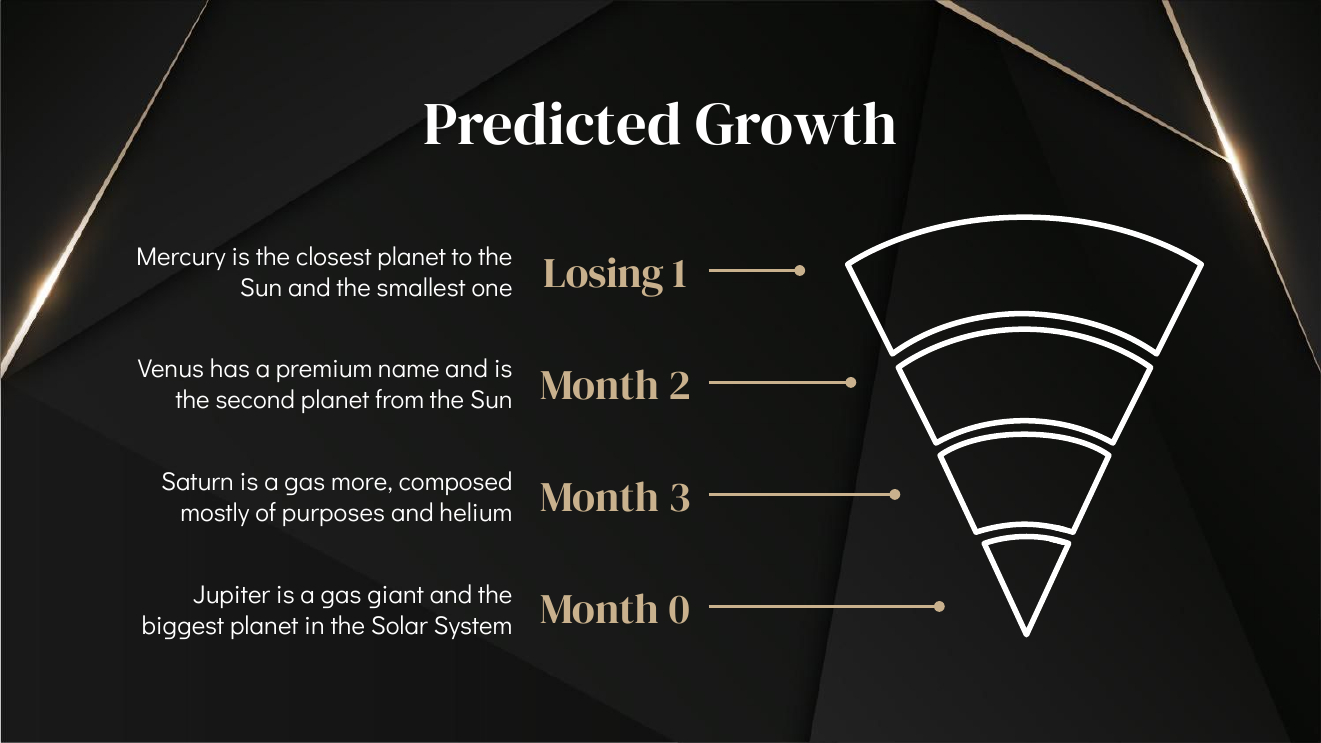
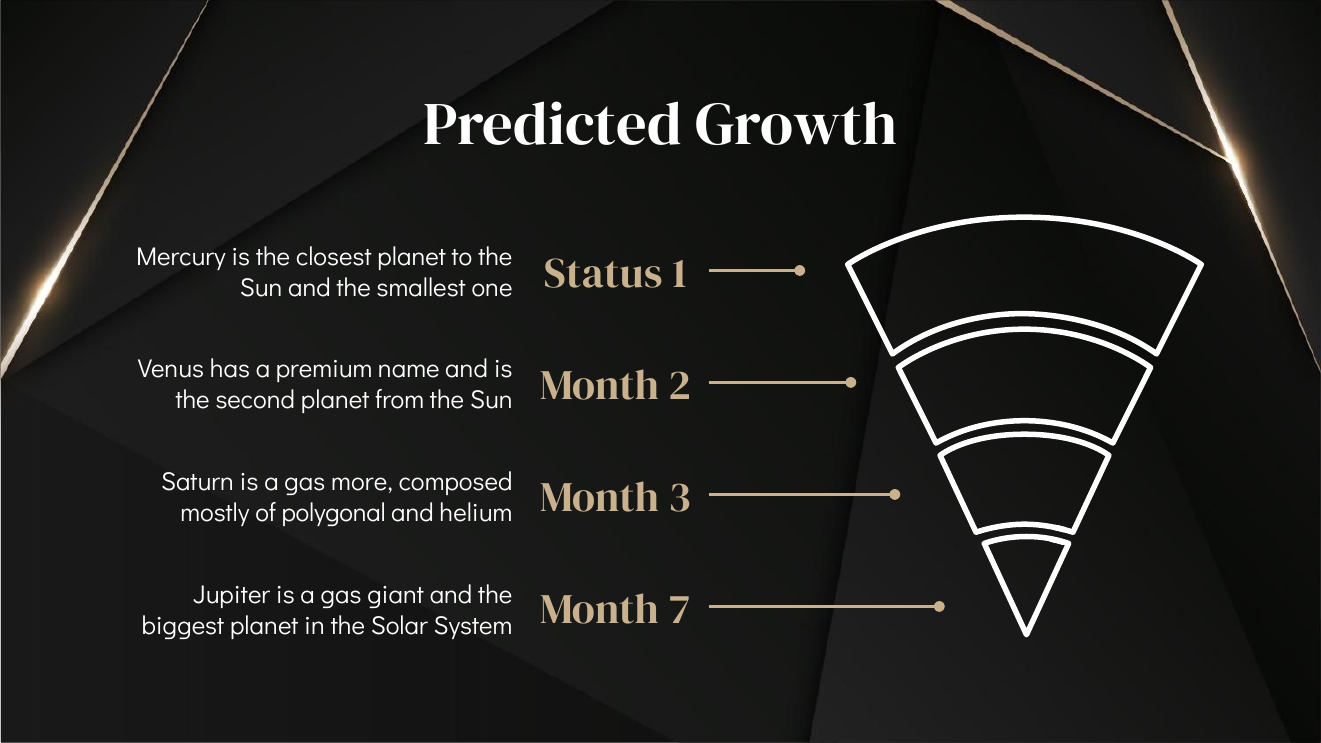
Losing: Losing -> Status
purposes: purposes -> polygonal
0: 0 -> 7
